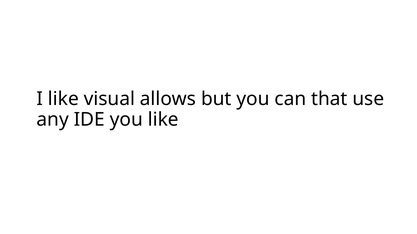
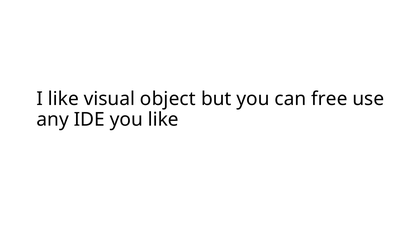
allows: allows -> object
that: that -> free
